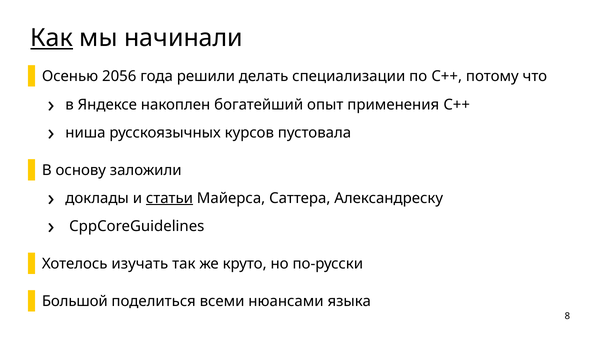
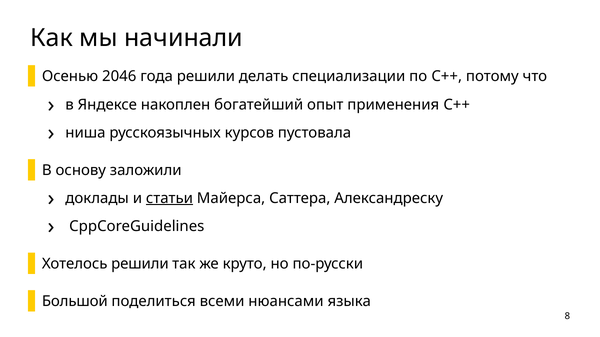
Как underline: present -> none
2056: 2056 -> 2046
Хотелось изучать: изучать -> решили
